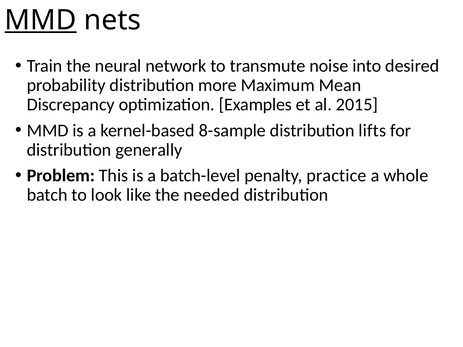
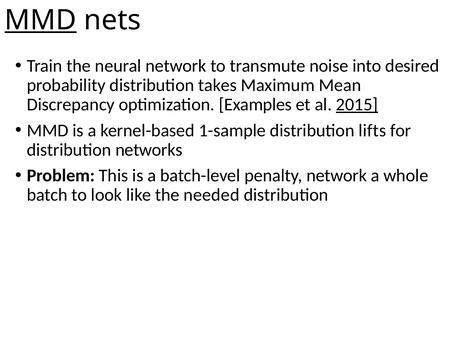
more: more -> takes
2015 underline: none -> present
8-sample: 8-sample -> 1-sample
generally: generally -> networks
penalty practice: practice -> network
